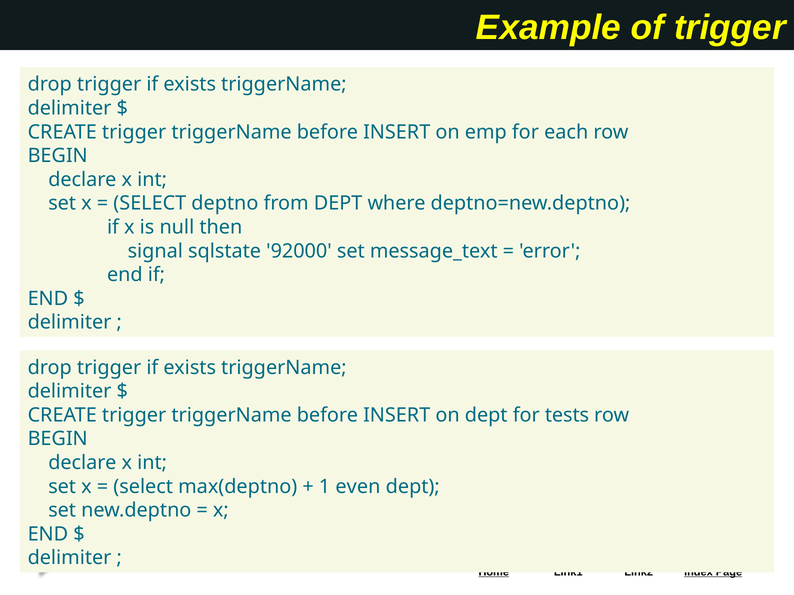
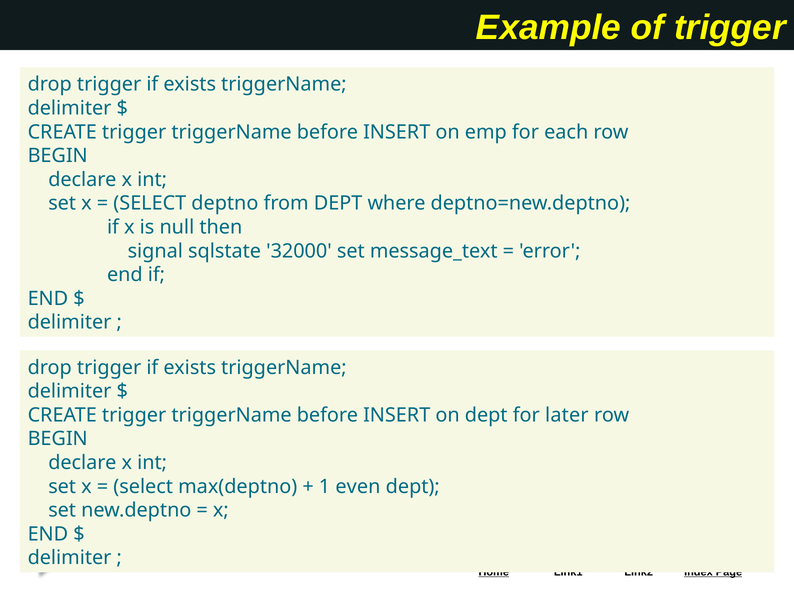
92000: 92000 -> 32000
tests: tests -> later
